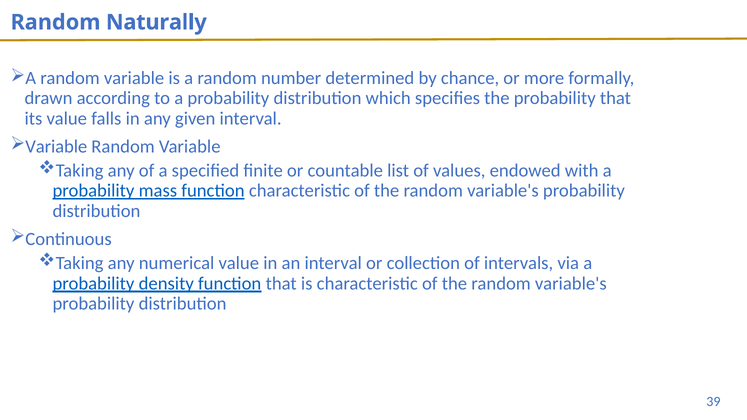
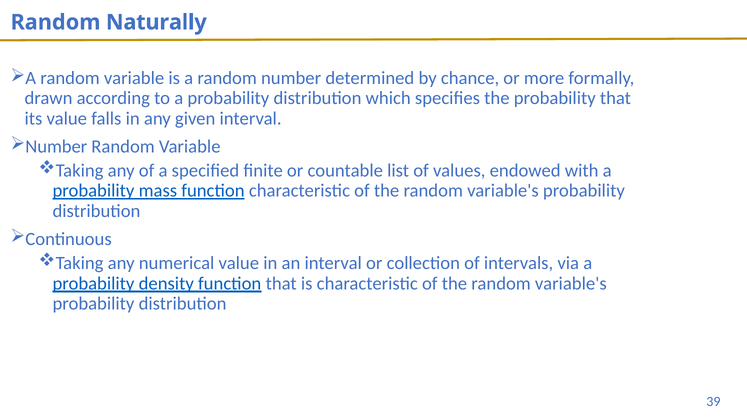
Variable at (56, 146): Variable -> Number
